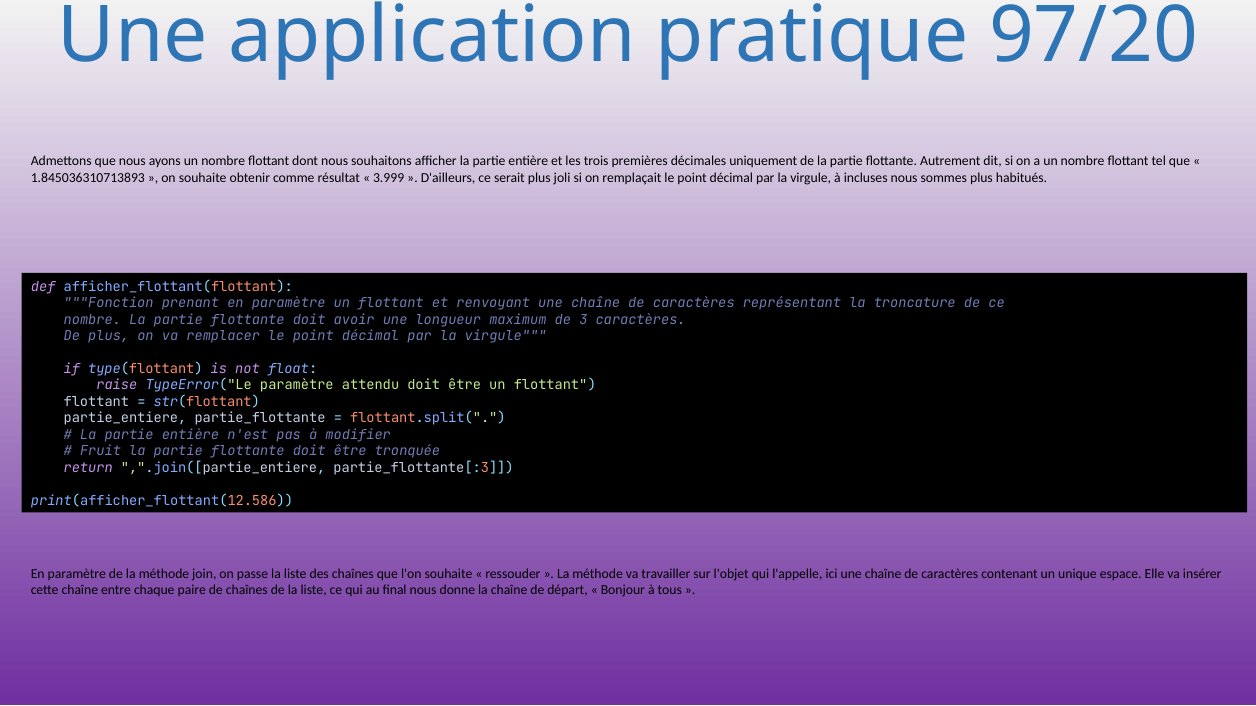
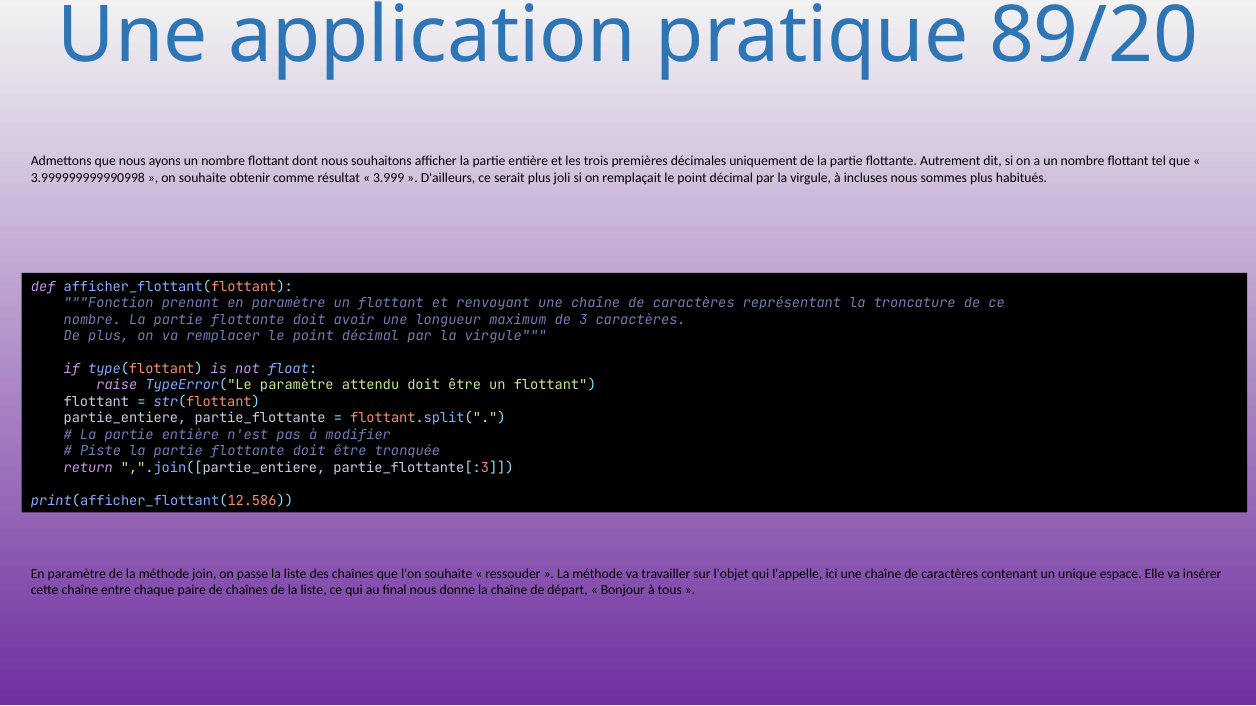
97/20: 97/20 -> 89/20
1.845036310713893: 1.845036310713893 -> 3.999999999990998
Fruit: Fruit -> Piste
